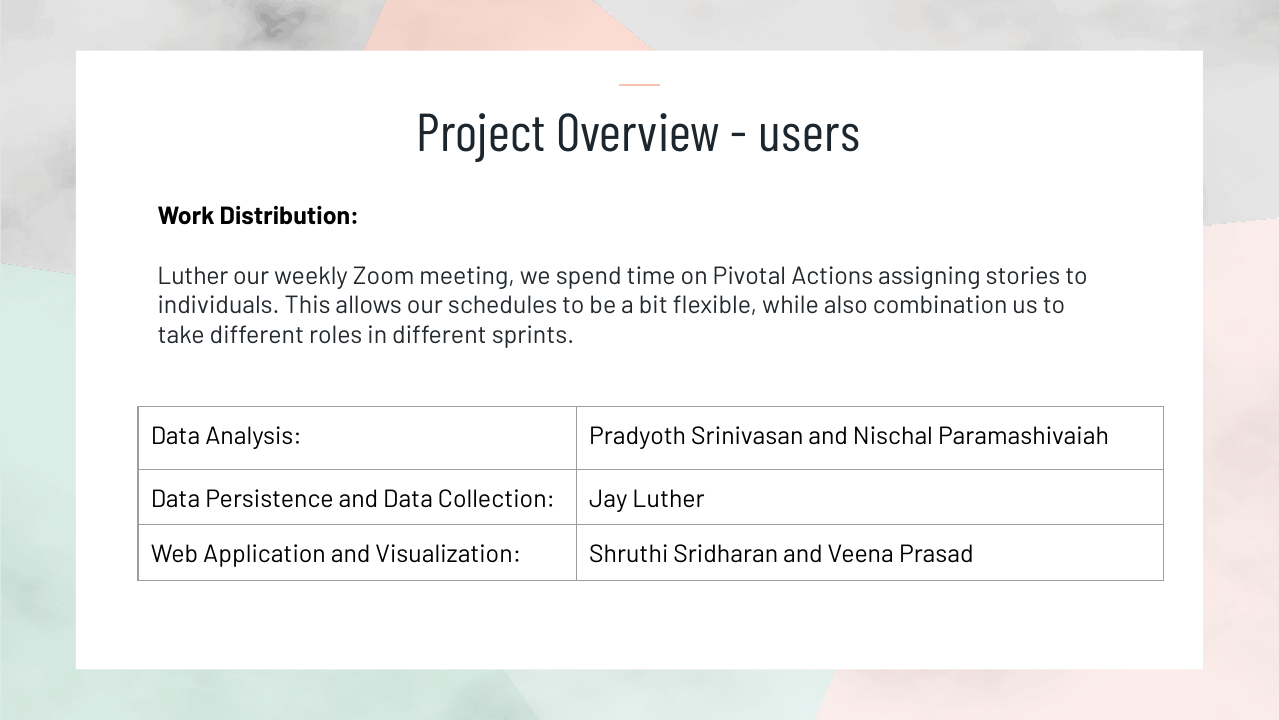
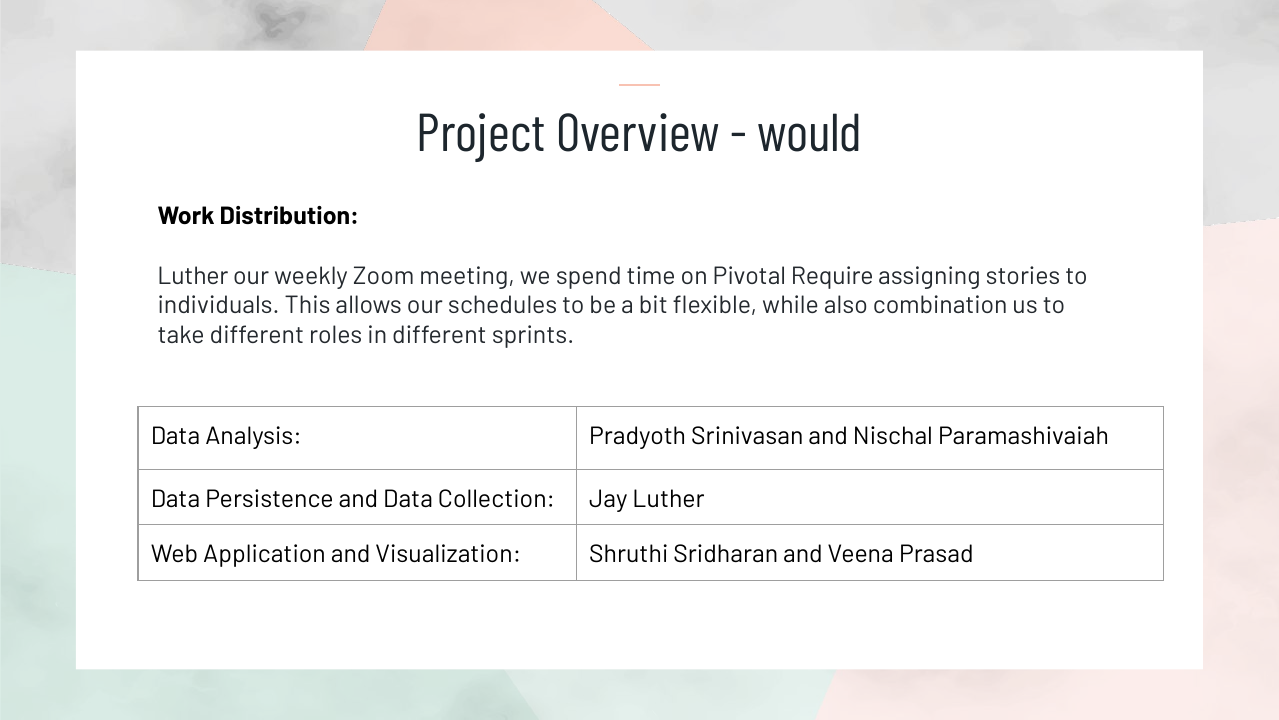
users: users -> would
Actions: Actions -> Require
